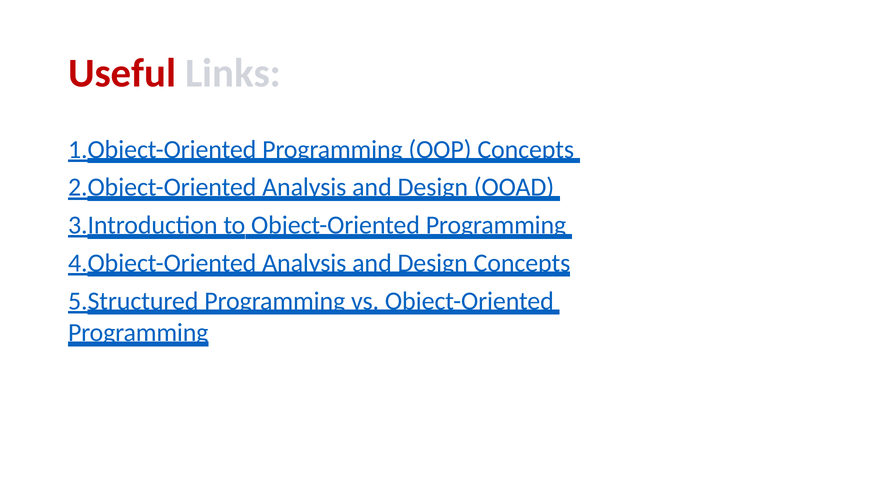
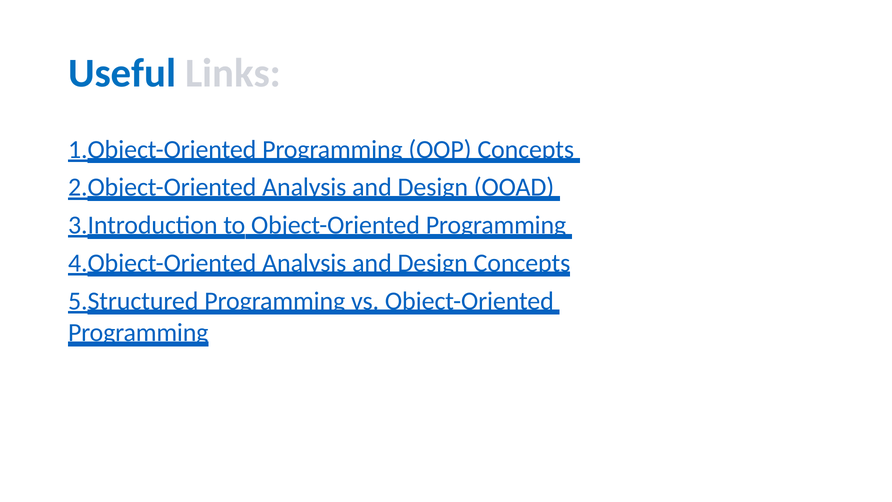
Useful colour: red -> blue
